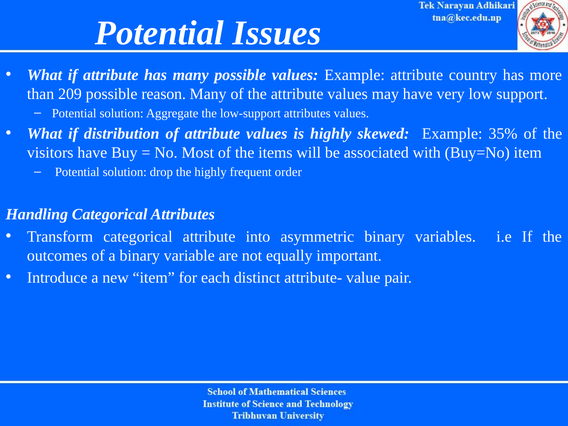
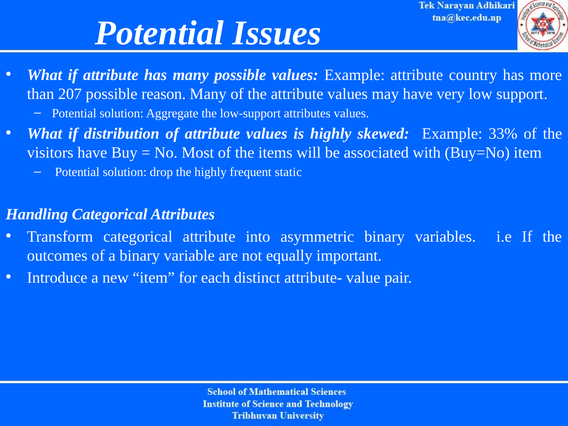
209: 209 -> 207
35%: 35% -> 33%
order: order -> static
